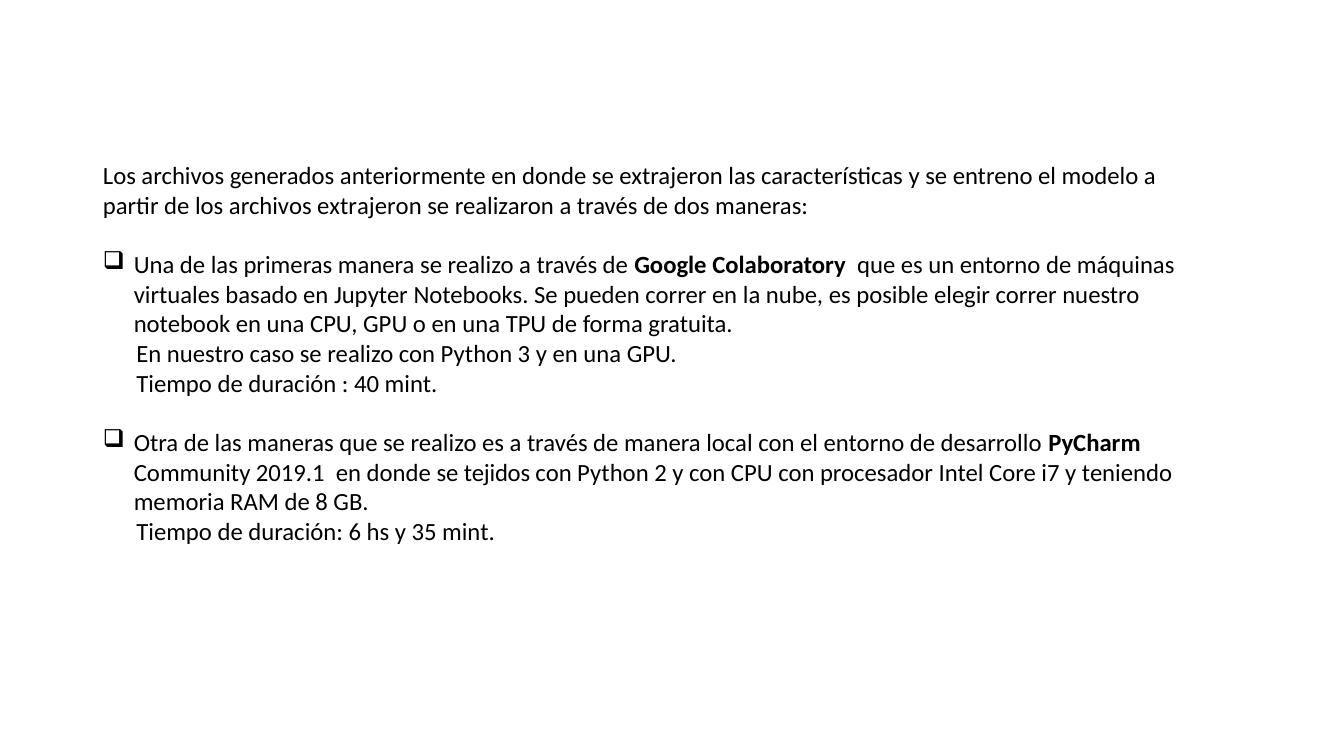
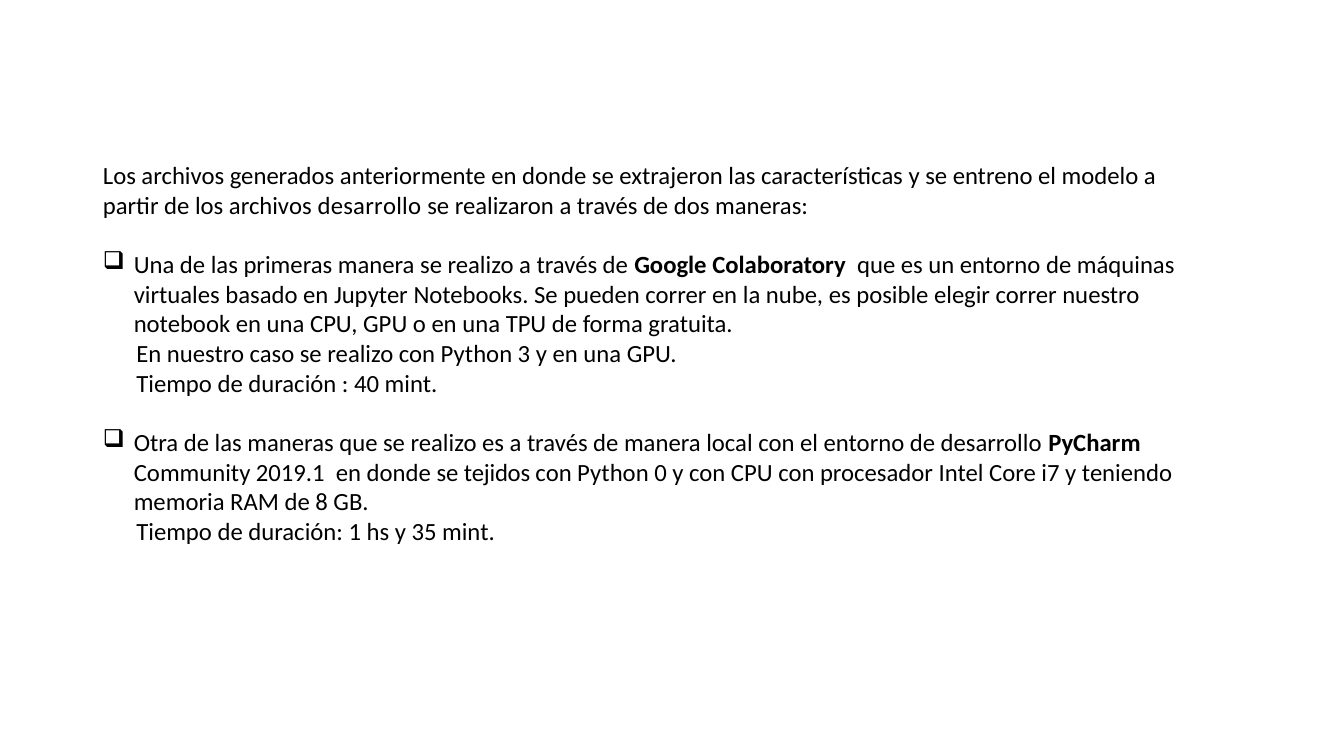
archivos extrajeron: extrajeron -> desarrollo
2: 2 -> 0
6: 6 -> 1
